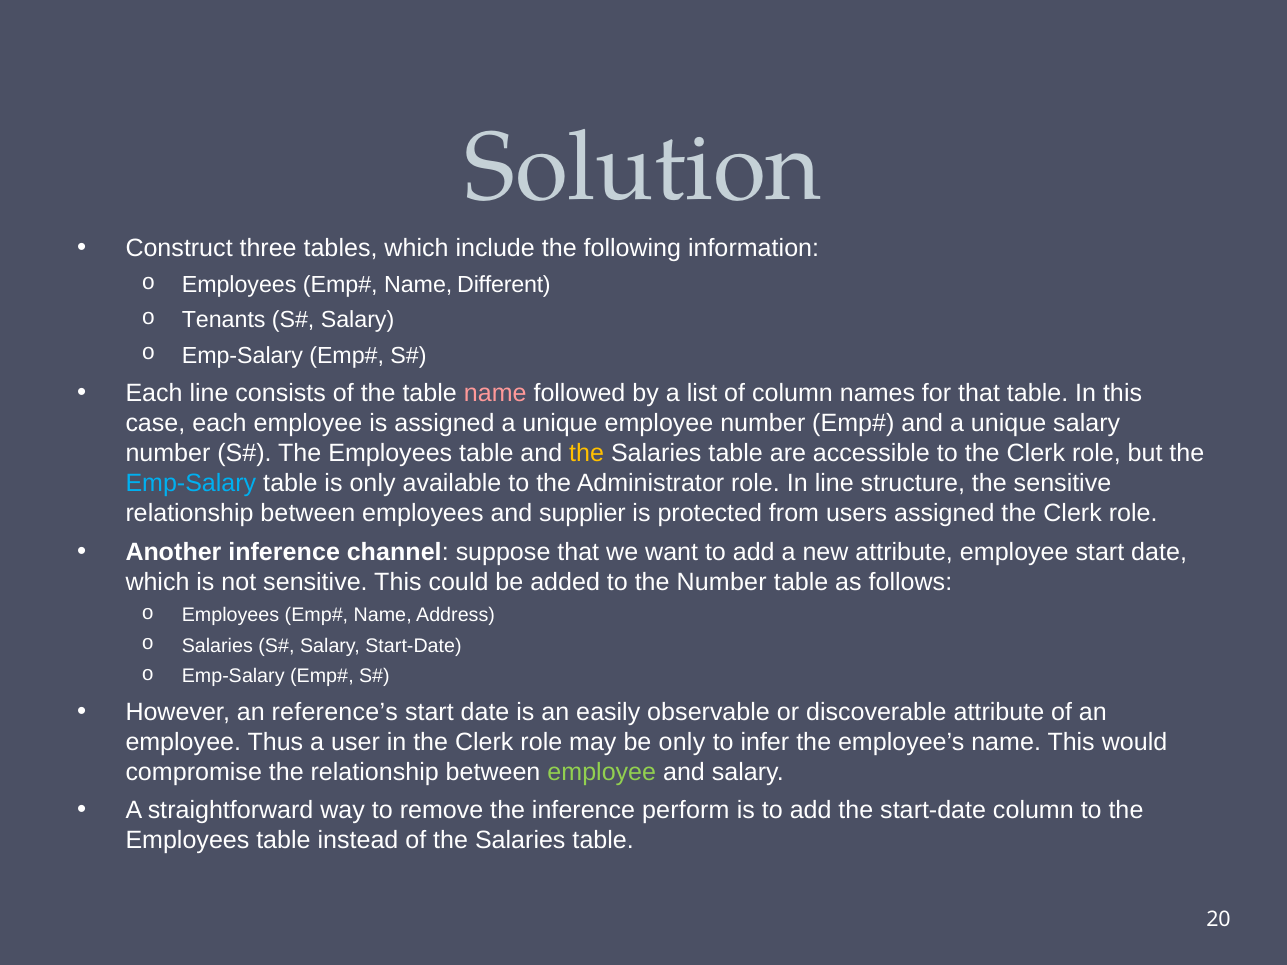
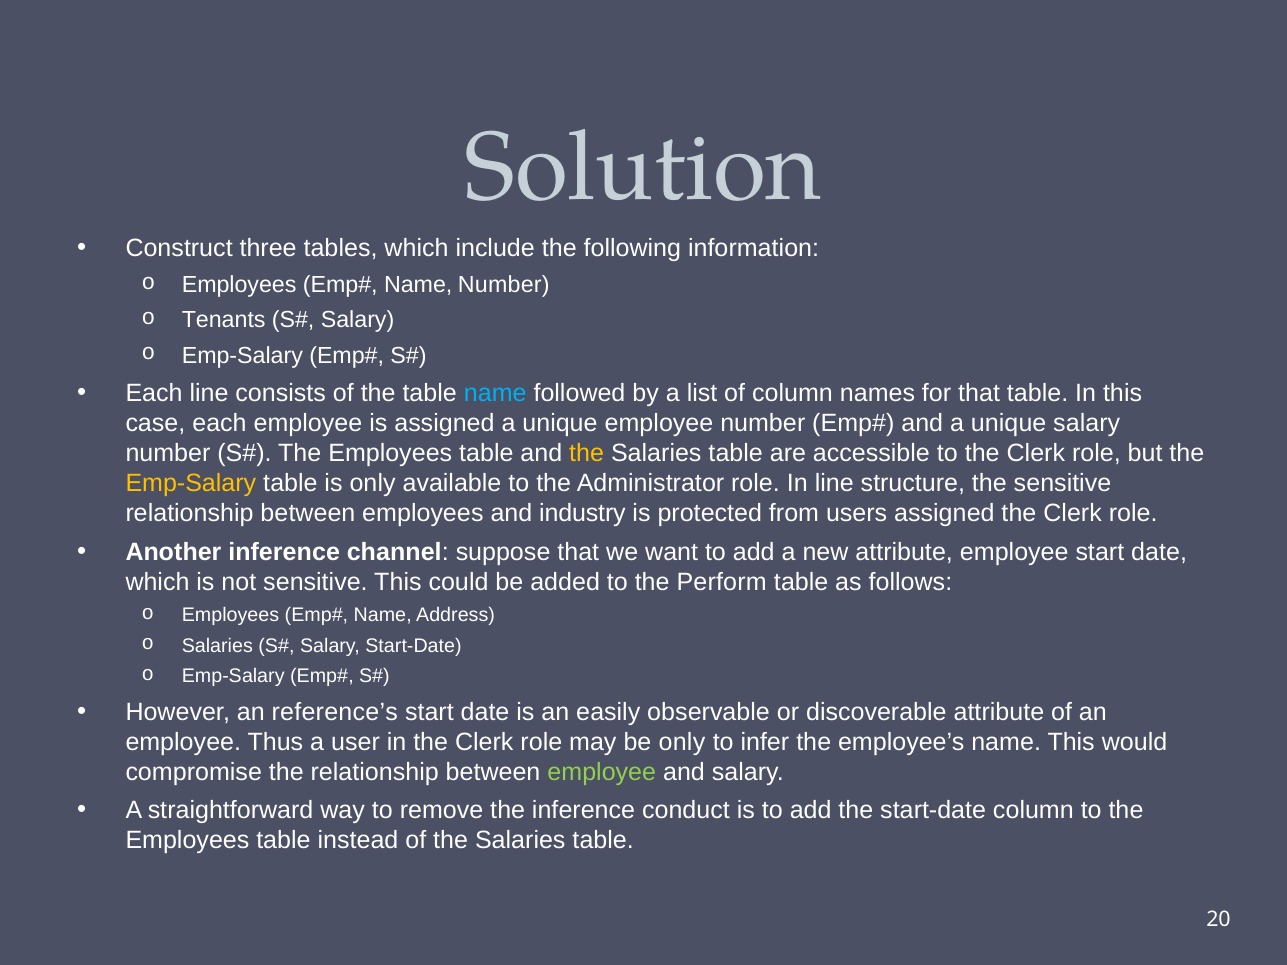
Name Different: Different -> Number
name at (495, 393) colour: pink -> light blue
Emp-Salary at (191, 483) colour: light blue -> yellow
supplier: supplier -> industry
the Number: Number -> Perform
perform: perform -> conduct
